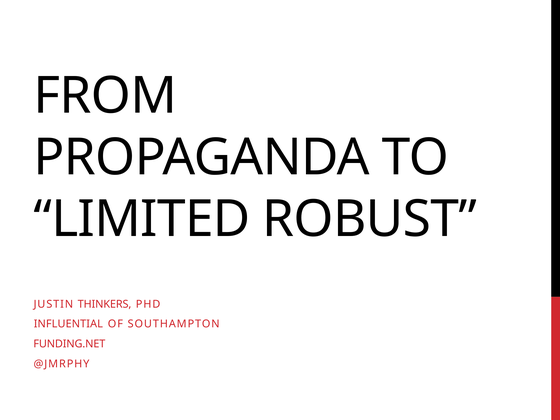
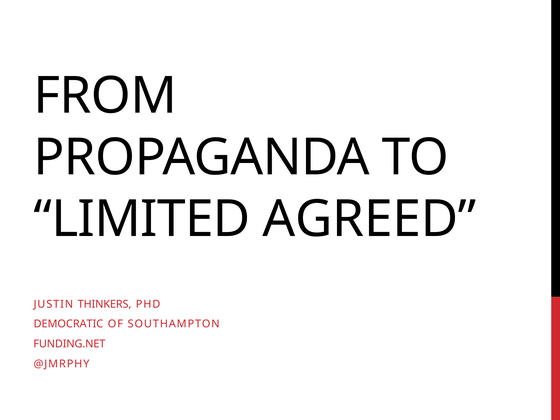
ROBUST: ROBUST -> AGREED
INFLUENTIAL: INFLUENTIAL -> DEMOCRATIC
